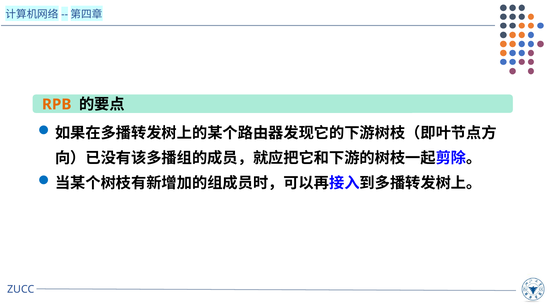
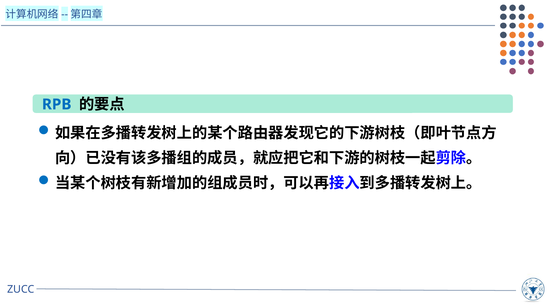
RPB colour: orange -> blue
